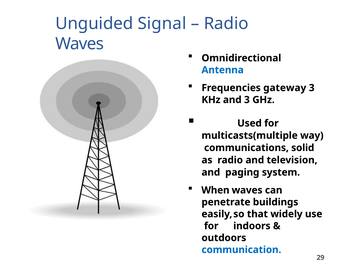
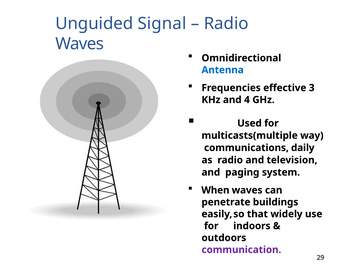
gateway: gateway -> effective
and 3: 3 -> 4
solid: solid -> daily
communication colour: blue -> purple
